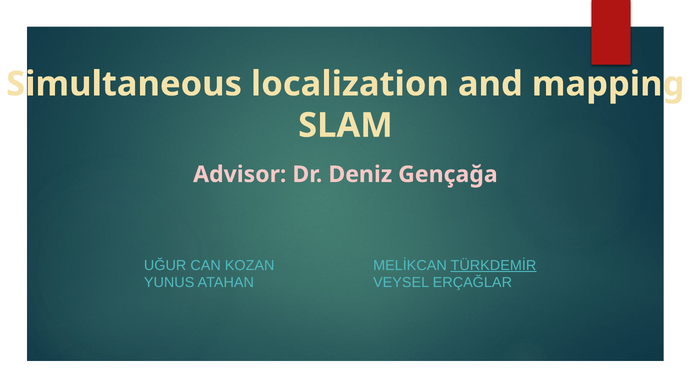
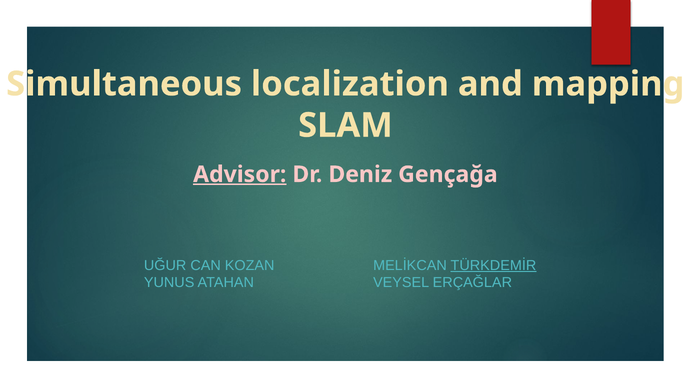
Advisor underline: none -> present
